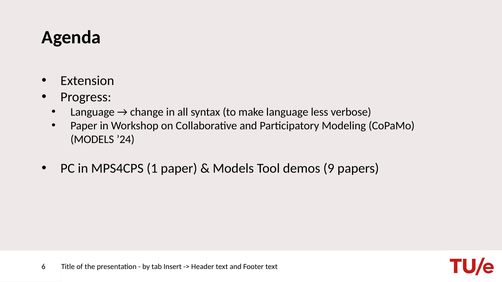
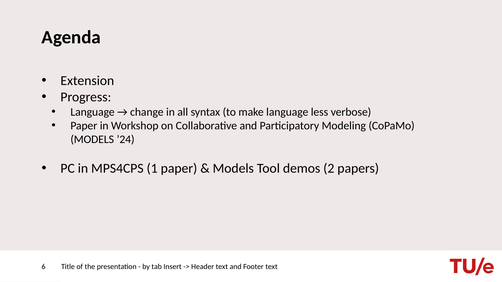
9: 9 -> 2
